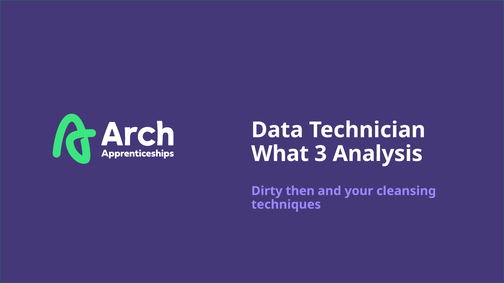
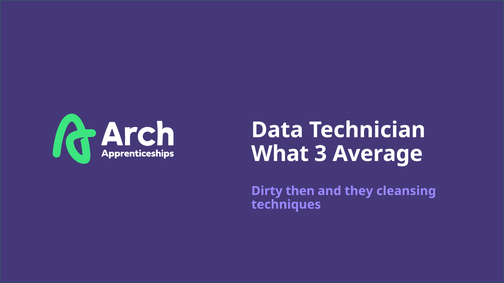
Analysis: Analysis -> Average
your: your -> they
